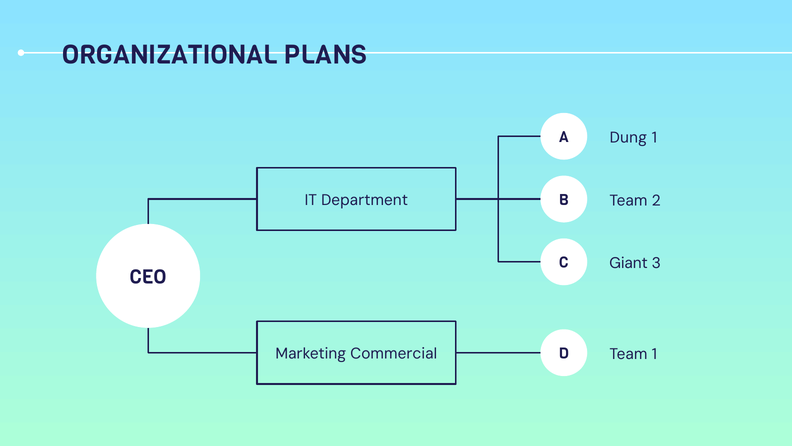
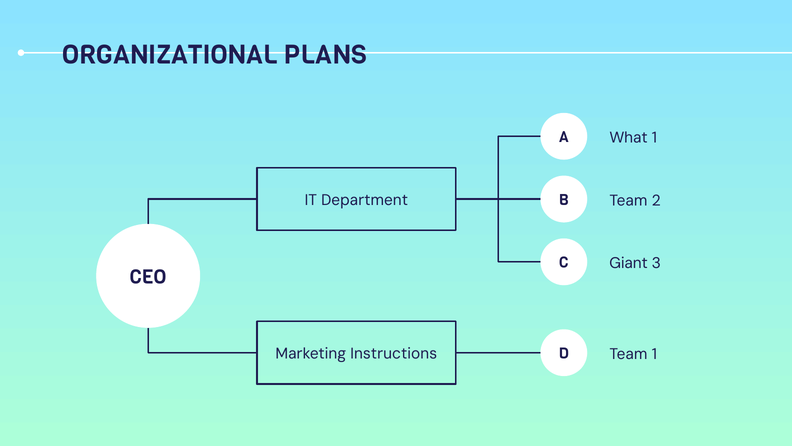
Dung: Dung -> What
Commercial: Commercial -> Instructions
